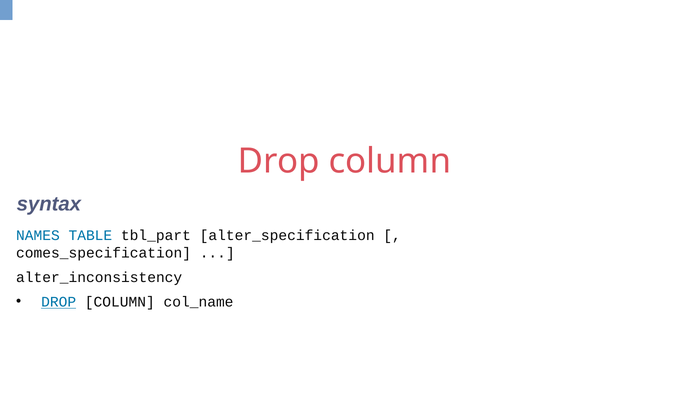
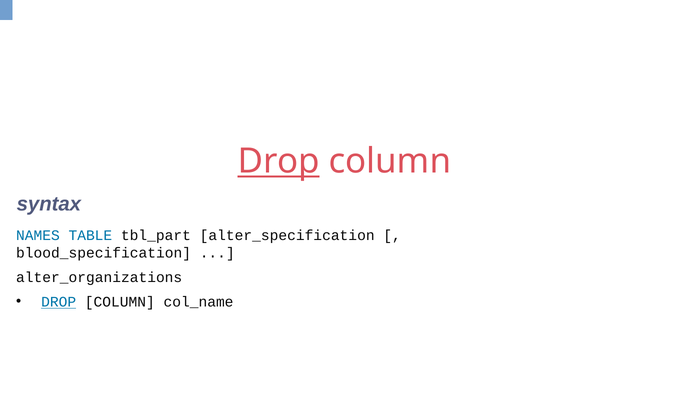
Drop at (279, 161) underline: none -> present
comes_specification: comes_specification -> blood_specification
alter_inconsistency: alter_inconsistency -> alter_organizations
